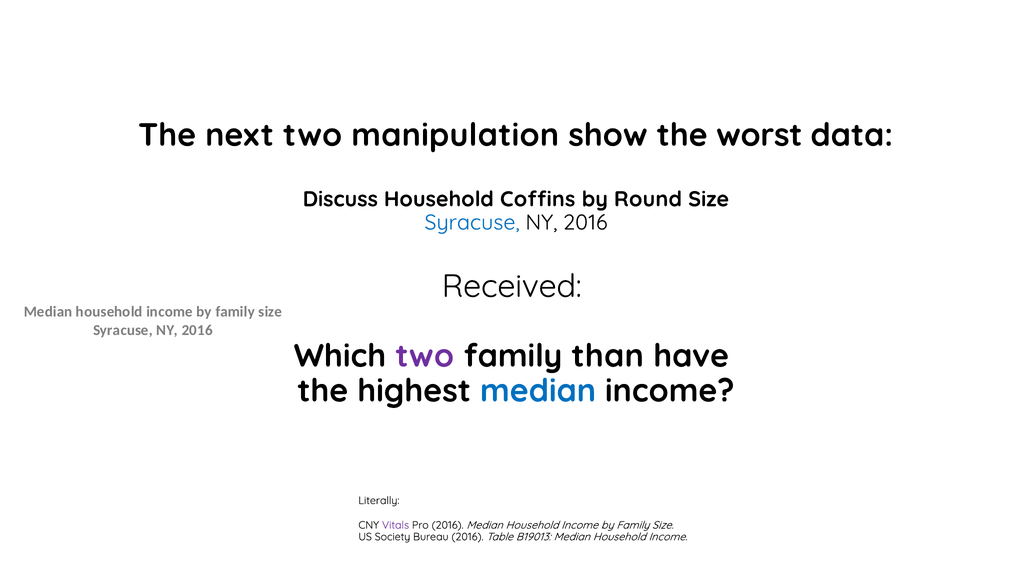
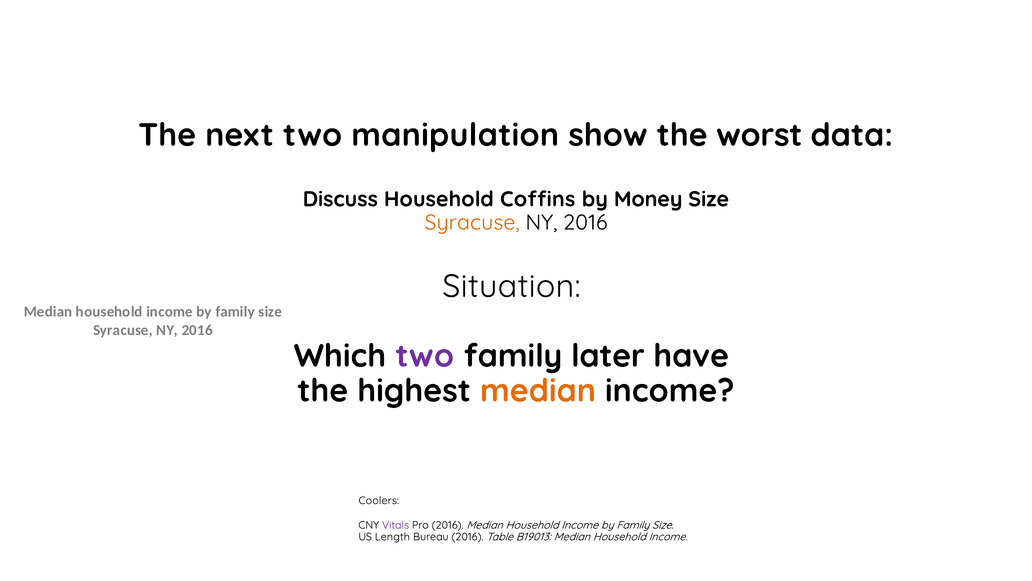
Round: Round -> Money
Syracuse at (472, 222) colour: blue -> orange
Received: Received -> Situation
than: than -> later
median at (538, 391) colour: blue -> orange
Literally: Literally -> Coolers
Society: Society -> Length
